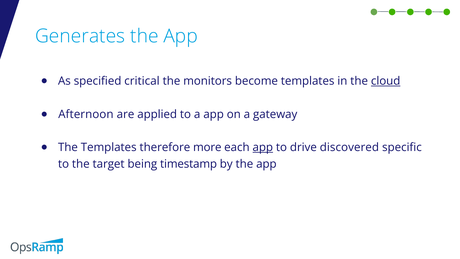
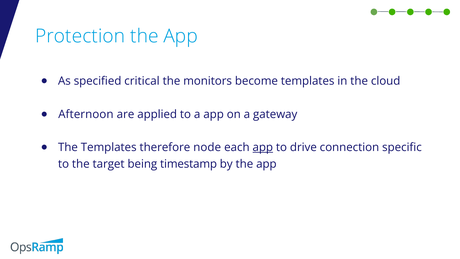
Generates: Generates -> Protection
cloud underline: present -> none
more: more -> node
discovered: discovered -> connection
